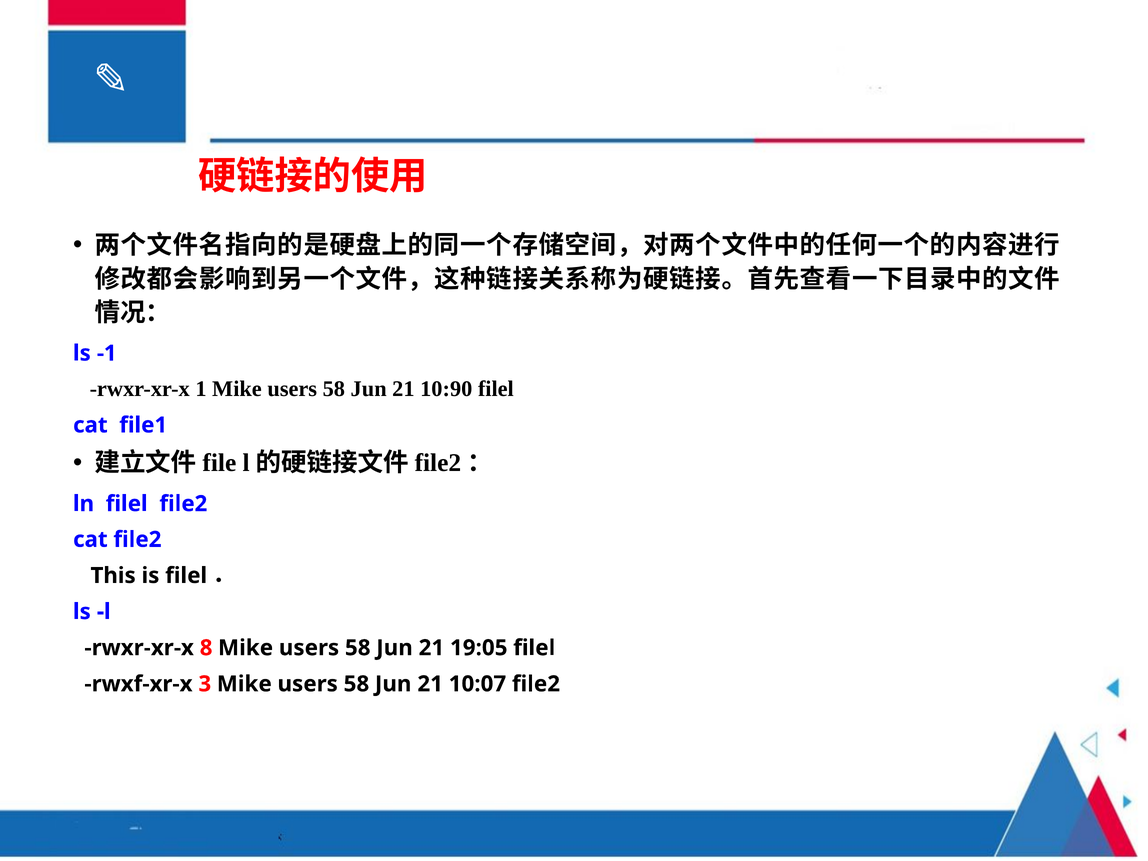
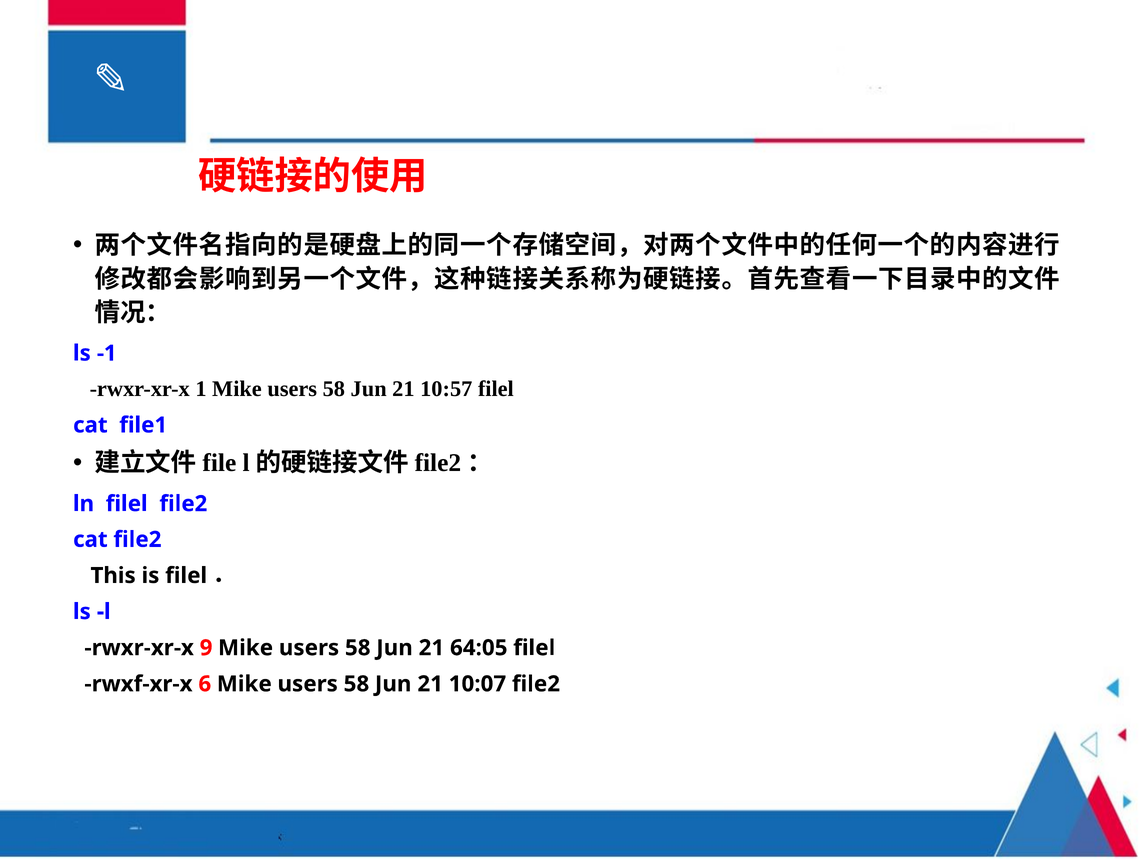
10:90: 10:90 -> 10:57
8: 8 -> 9
19:05: 19:05 -> 64:05
3: 3 -> 6
